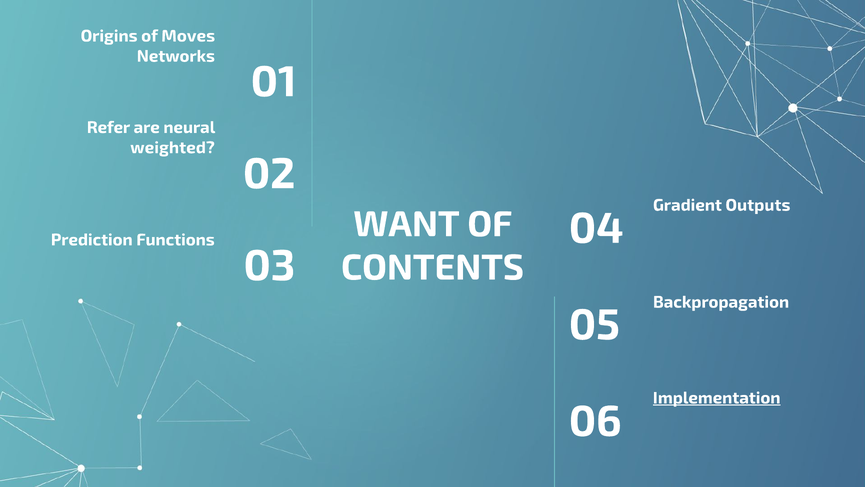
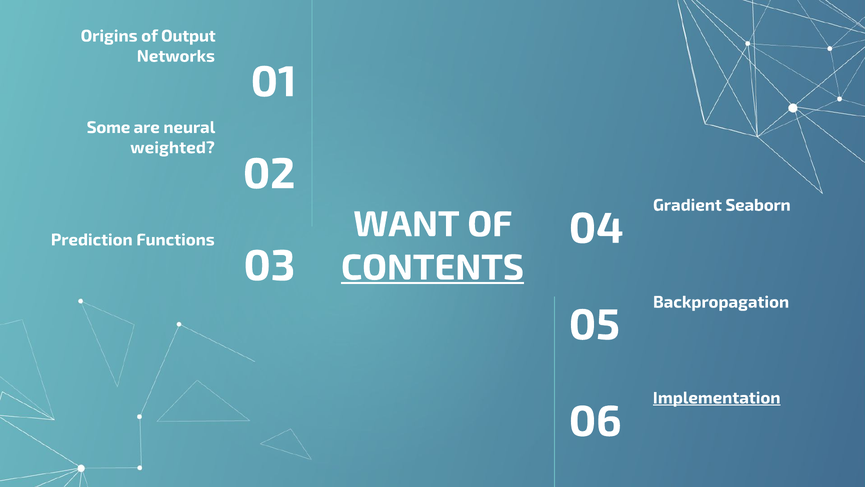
Moves: Moves -> Output
Refer: Refer -> Some
Outputs: Outputs -> Seaborn
CONTENTS underline: none -> present
